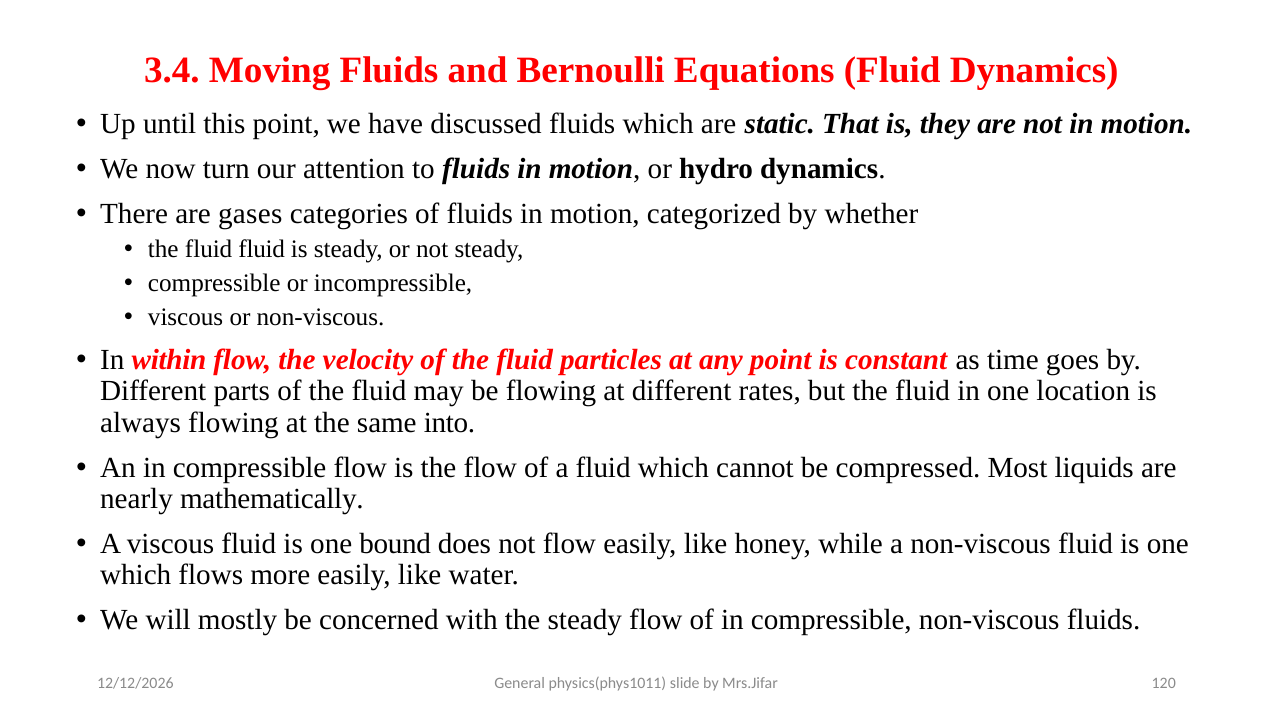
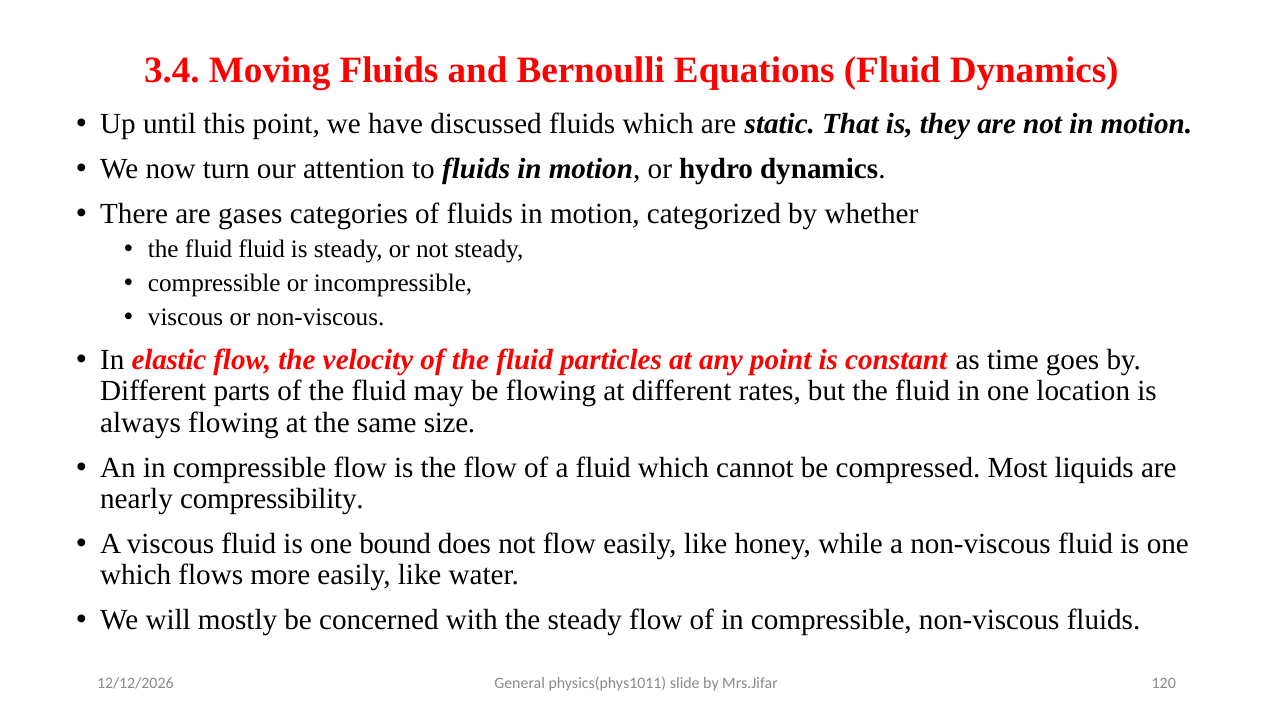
within: within -> elastic
into: into -> size
mathematically: mathematically -> compressibility
